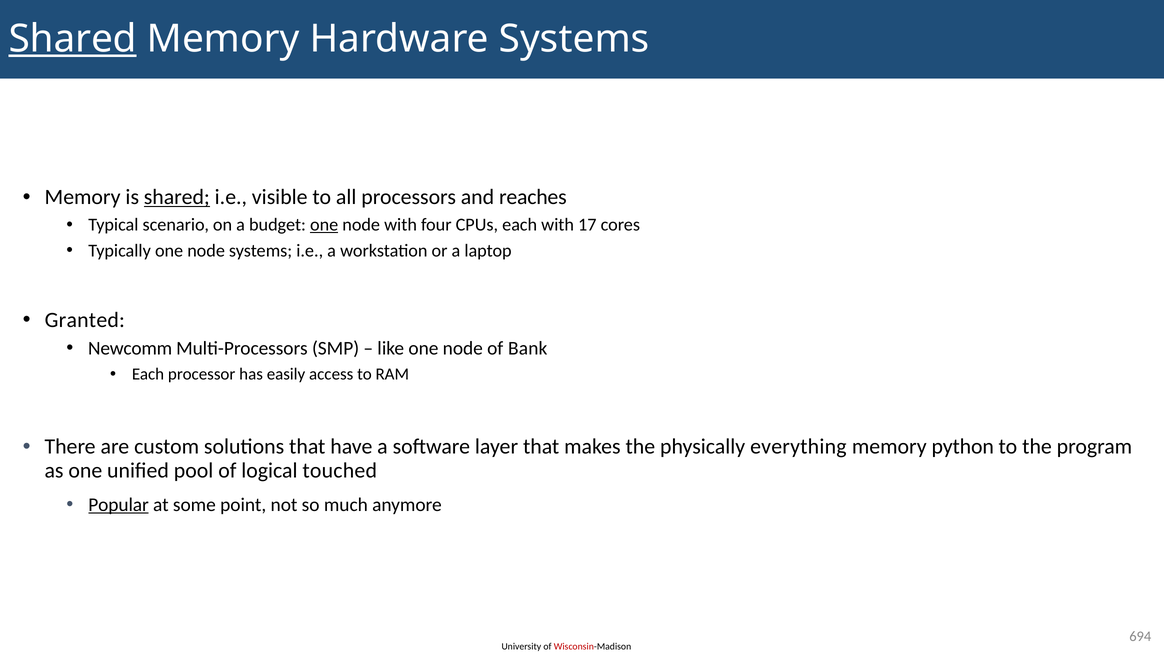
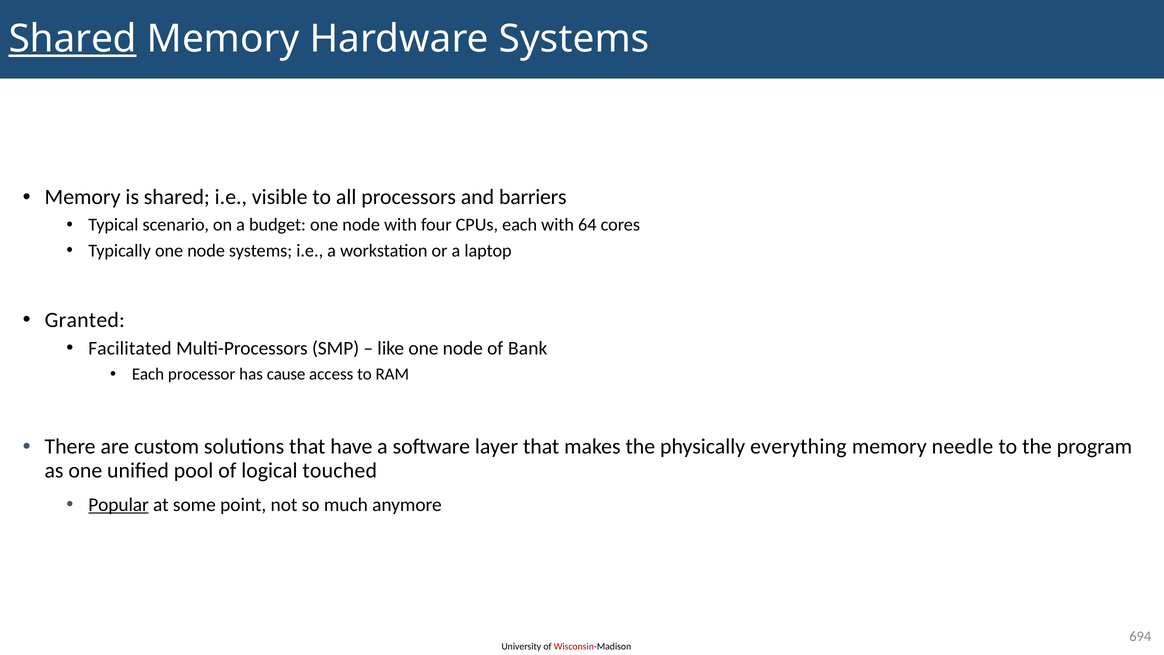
shared at (177, 197) underline: present -> none
reaches: reaches -> barriers
one at (324, 225) underline: present -> none
17: 17 -> 64
Newcomm: Newcomm -> Facilitated
easily: easily -> cause
python: python -> needle
